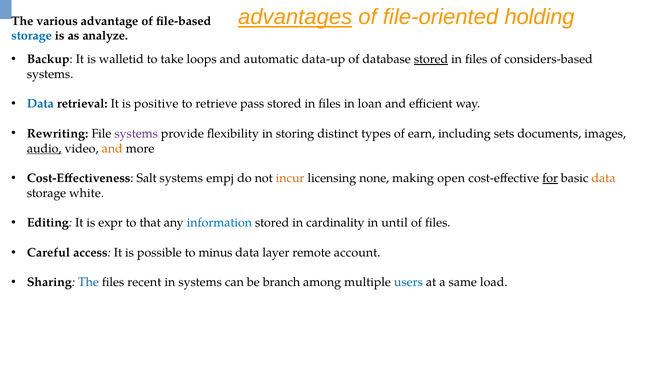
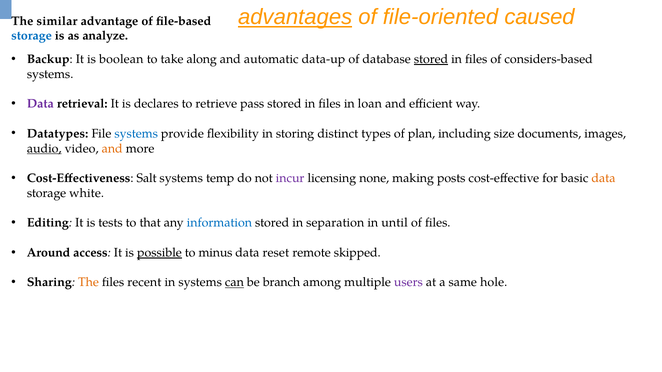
holding: holding -> caused
various: various -> similar
walletid: walletid -> boolean
loops: loops -> along
Data at (40, 104) colour: blue -> purple
positive: positive -> declares
Rewriting: Rewriting -> Datatypes
systems at (136, 134) colour: purple -> blue
earn: earn -> plan
sets: sets -> size
empj: empj -> temp
incur colour: orange -> purple
open: open -> posts
for underline: present -> none
expr: expr -> tests
cardinality: cardinality -> separation
Careful: Careful -> Around
possible underline: none -> present
layer: layer -> reset
account: account -> skipped
The at (88, 283) colour: blue -> orange
can underline: none -> present
users colour: blue -> purple
load: load -> hole
